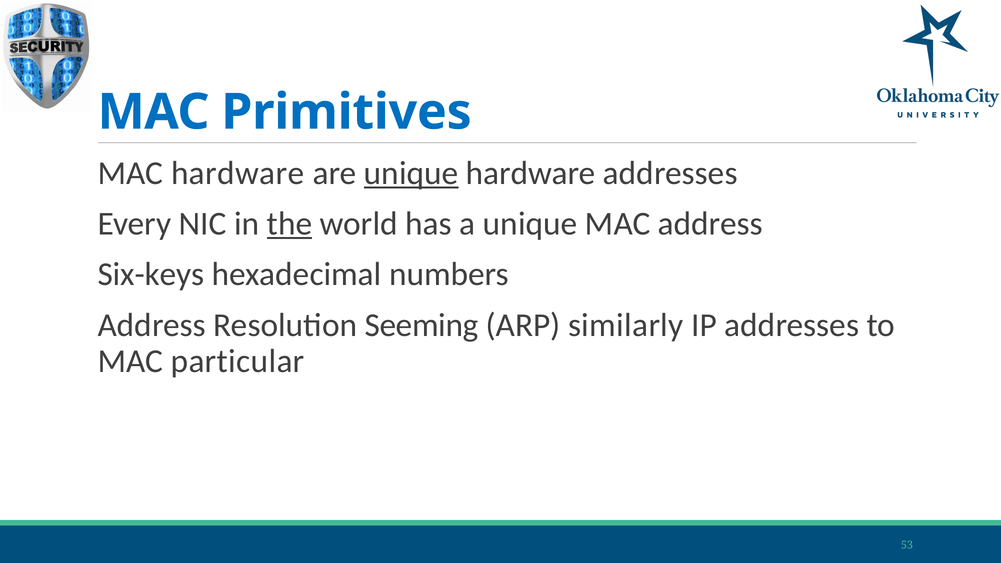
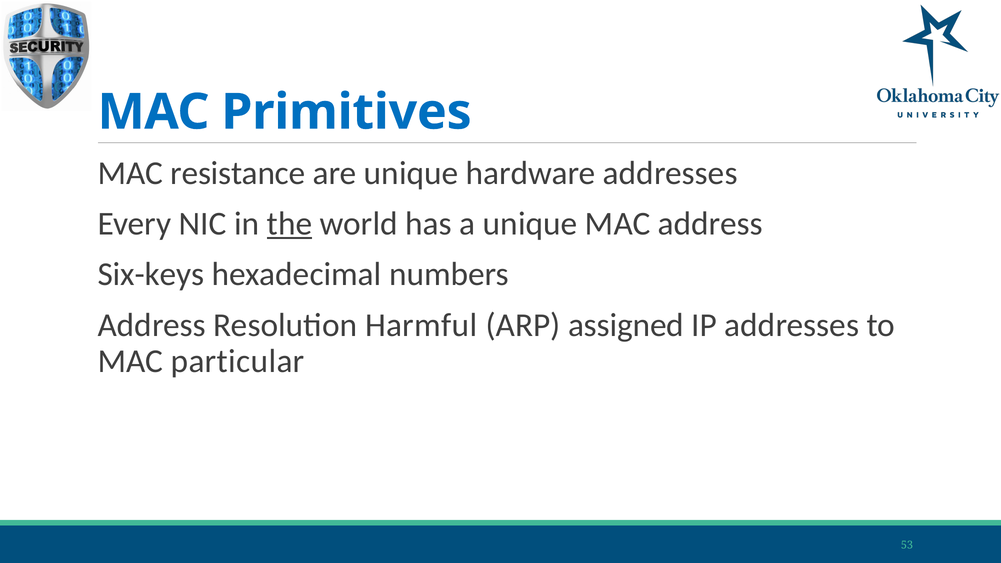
MAC hardware: hardware -> resistance
unique at (411, 173) underline: present -> none
Seeming: Seeming -> Harmful
similarly: similarly -> assigned
